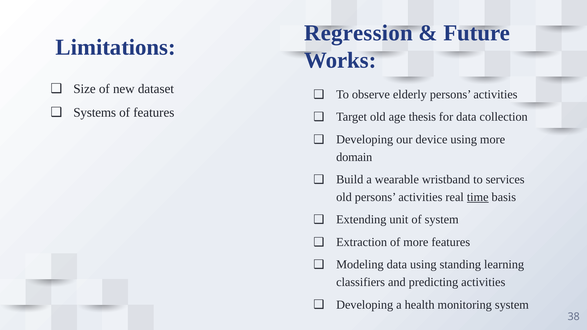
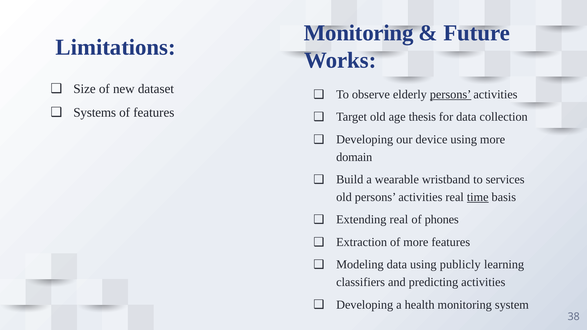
Regression at (358, 33): Regression -> Monitoring
persons at (451, 95) underline: none -> present
Extending unit: unit -> real
of system: system -> phones
standing: standing -> publicly
